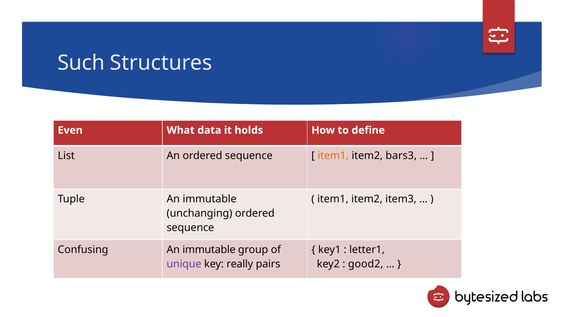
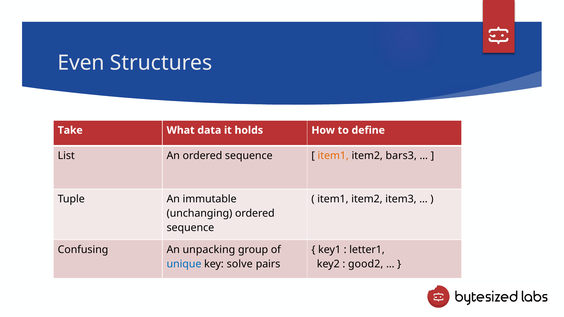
Such: Such -> Even
Even: Even -> Take
immutable at (209, 250): immutable -> unpacking
unique colour: purple -> blue
really: really -> solve
